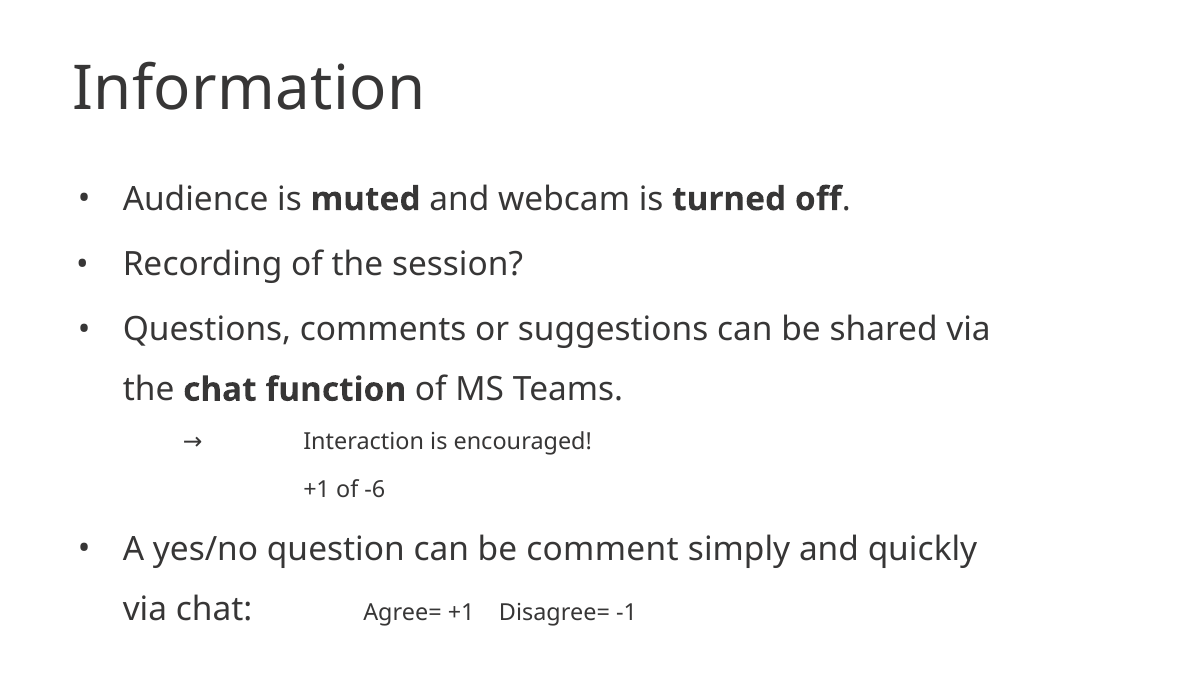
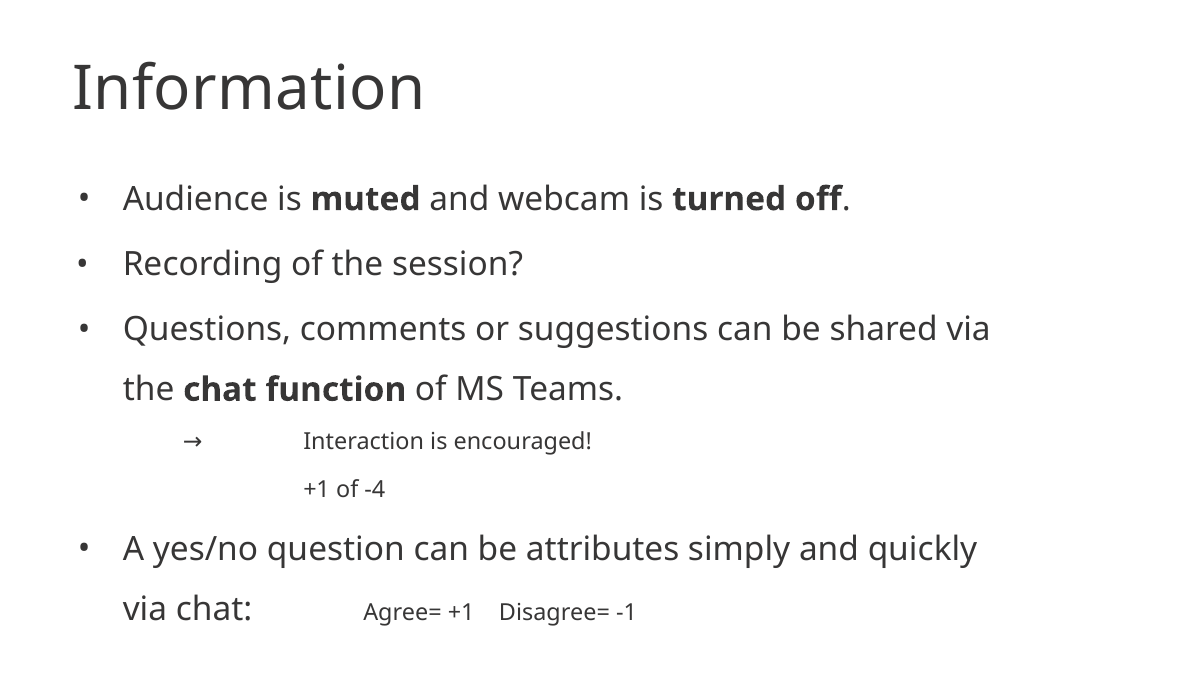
-6: -6 -> -4
comment: comment -> attributes
